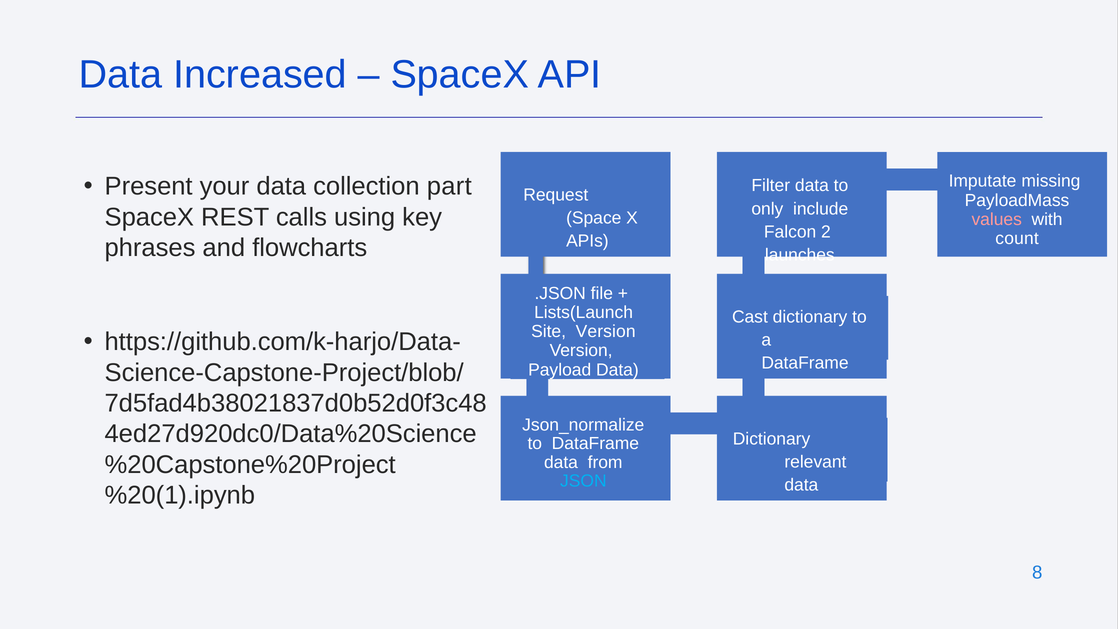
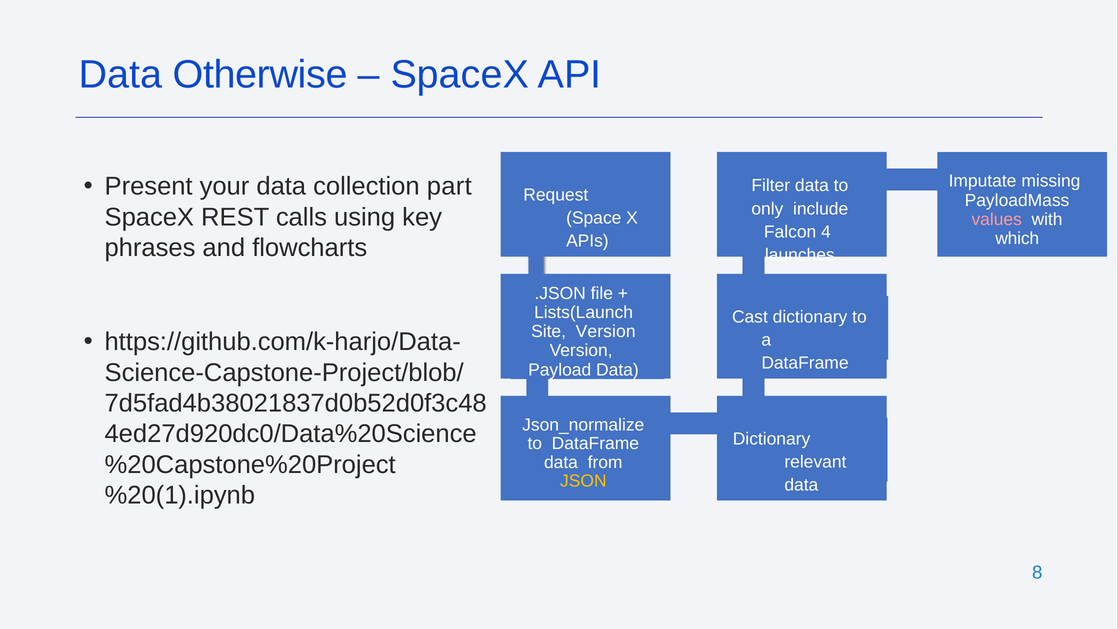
Increased: Increased -> Otherwise
2: 2 -> 4
count: count -> which
JSON colour: light blue -> yellow
